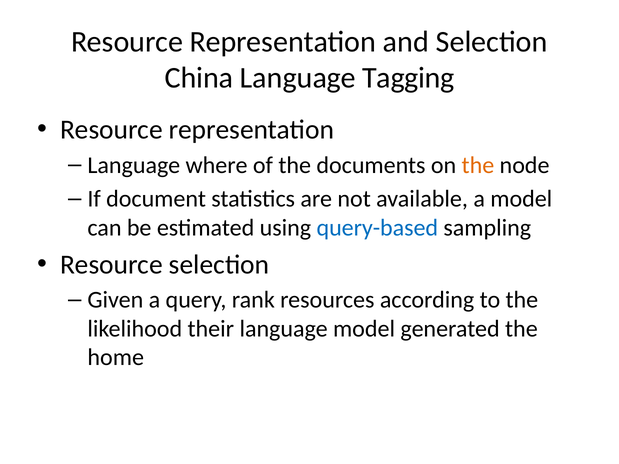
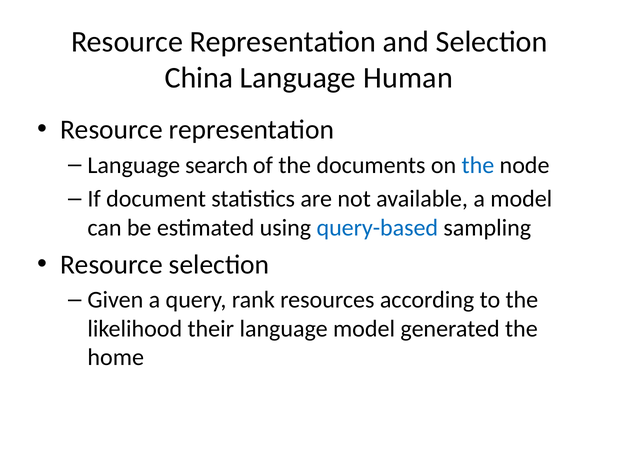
Tagging: Tagging -> Human
where: where -> search
the at (478, 165) colour: orange -> blue
